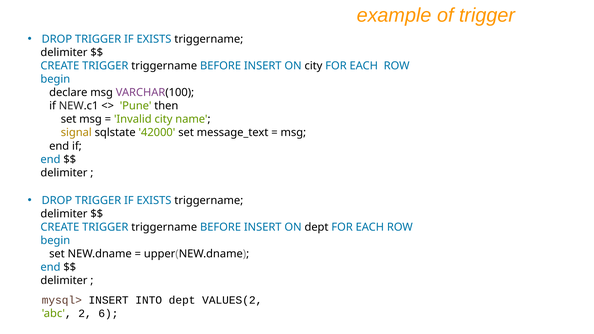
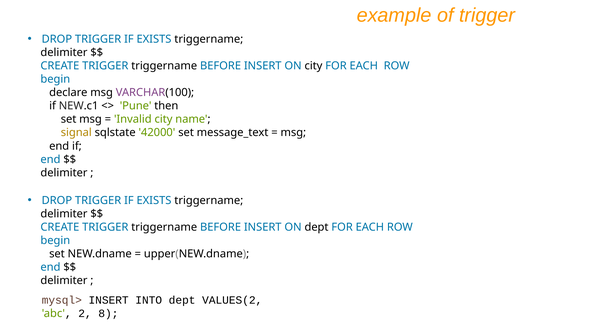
6: 6 -> 8
